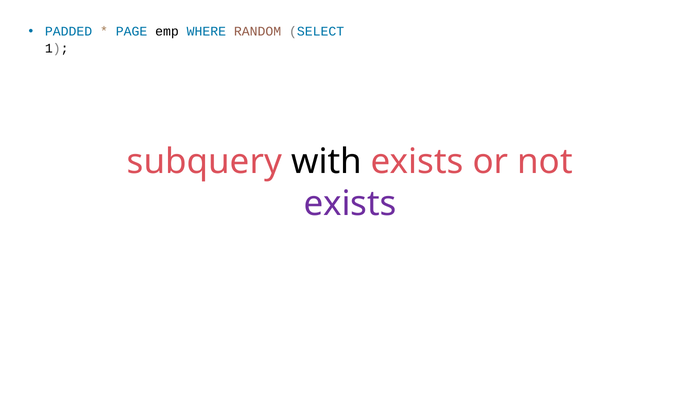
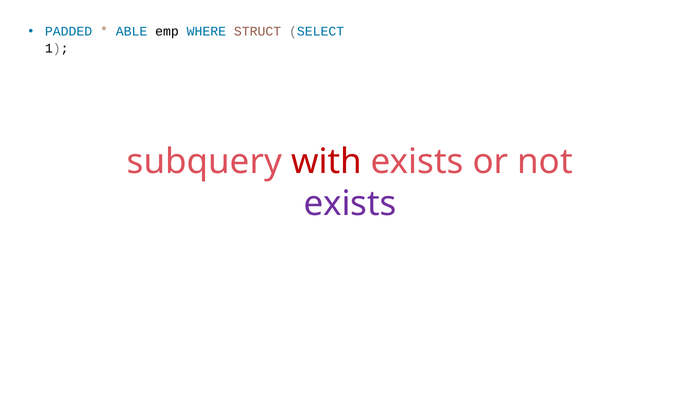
PAGE: PAGE -> ABLE
RANDOM: RANDOM -> STRUCT
with colour: black -> red
